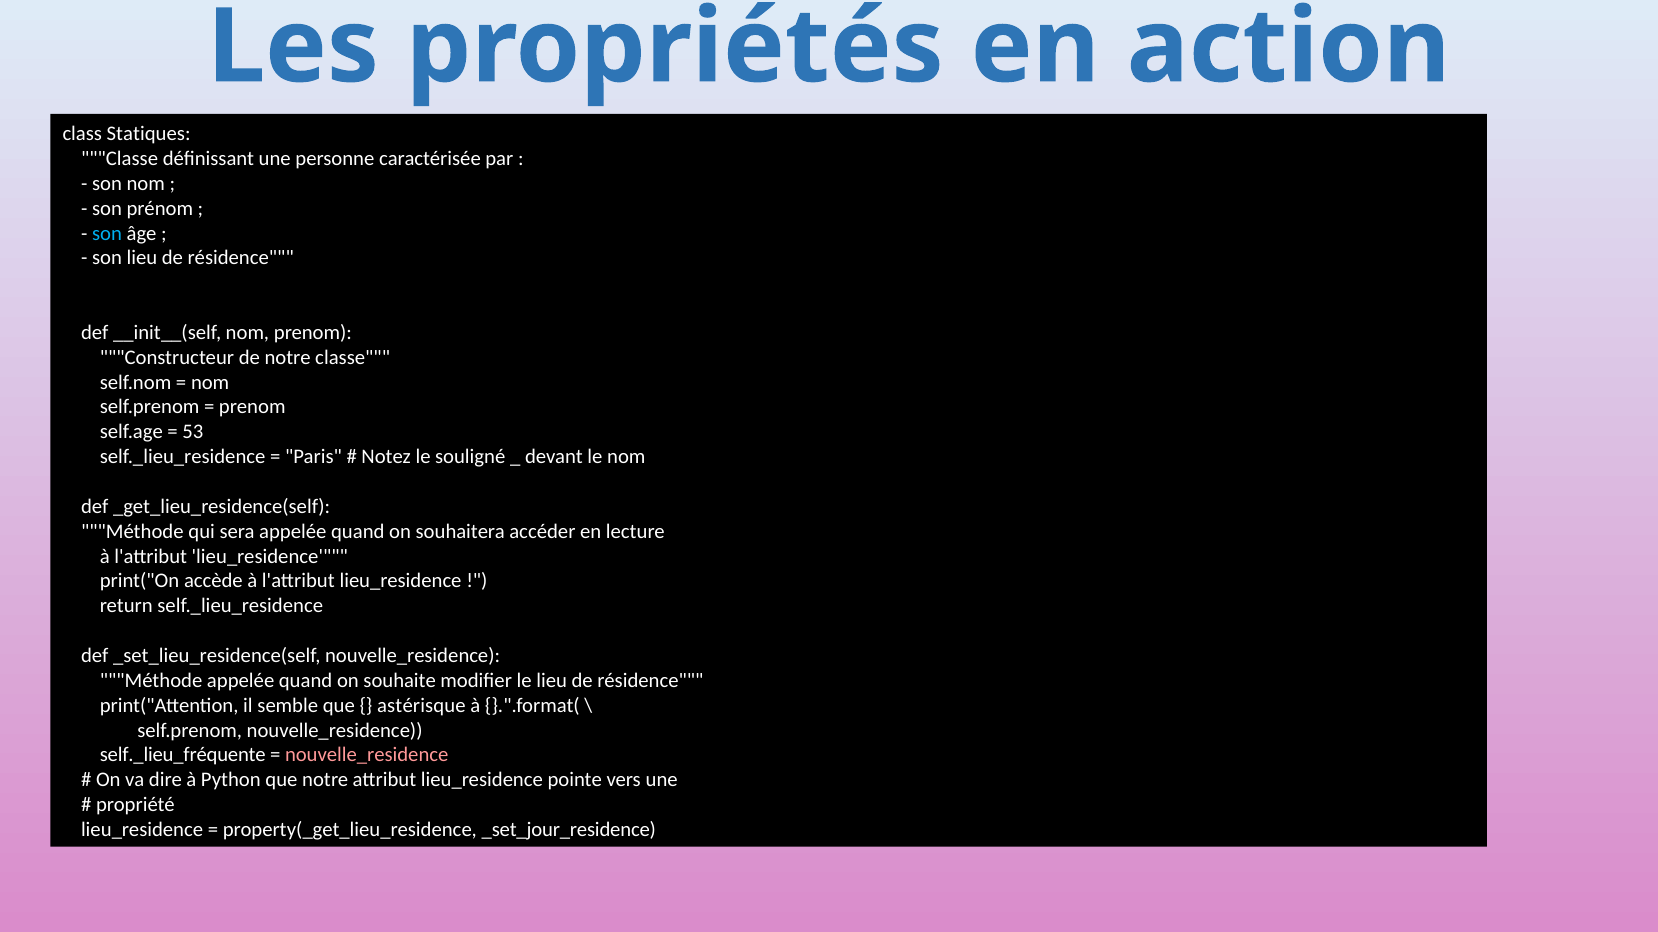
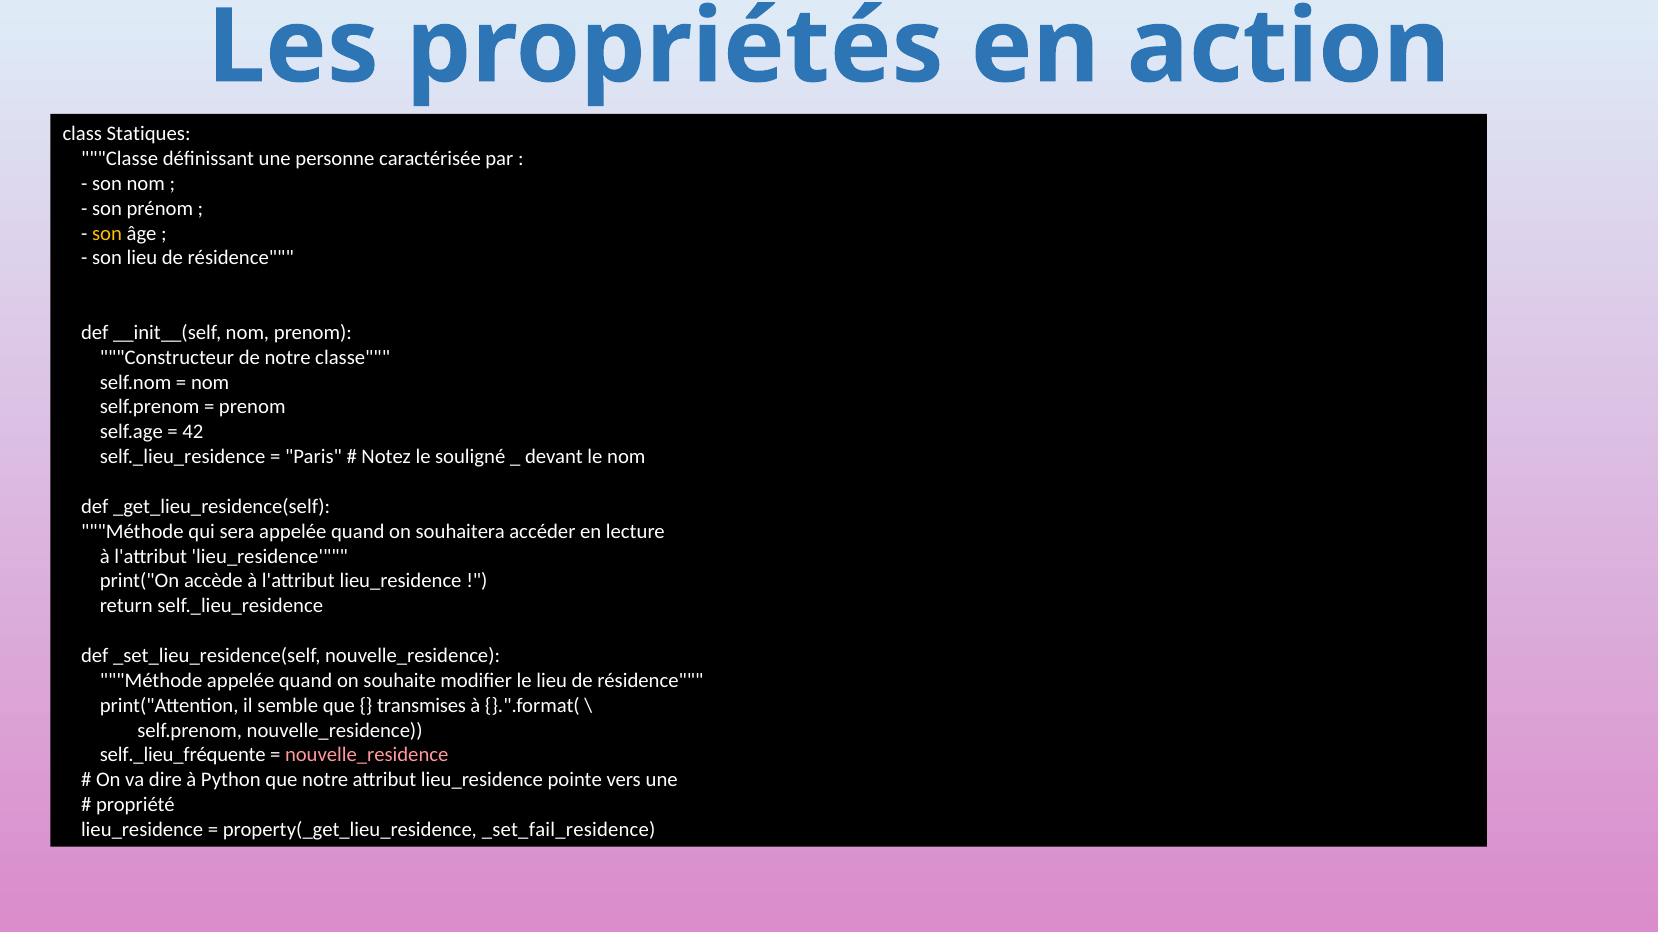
son at (107, 233) colour: light blue -> yellow
53: 53 -> 42
astérisque: astérisque -> transmises
_set_jour_residence: _set_jour_residence -> _set_fail_residence
